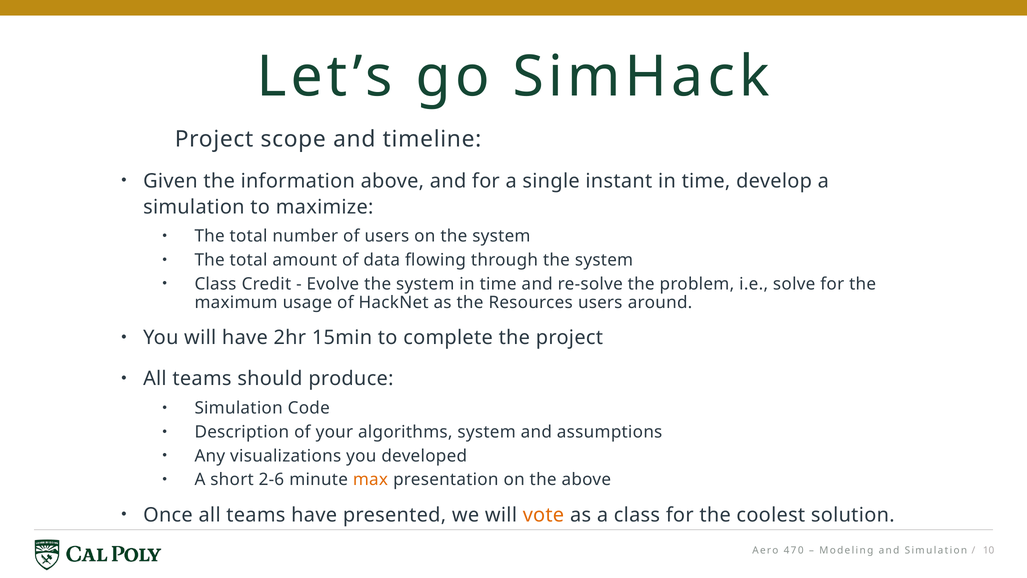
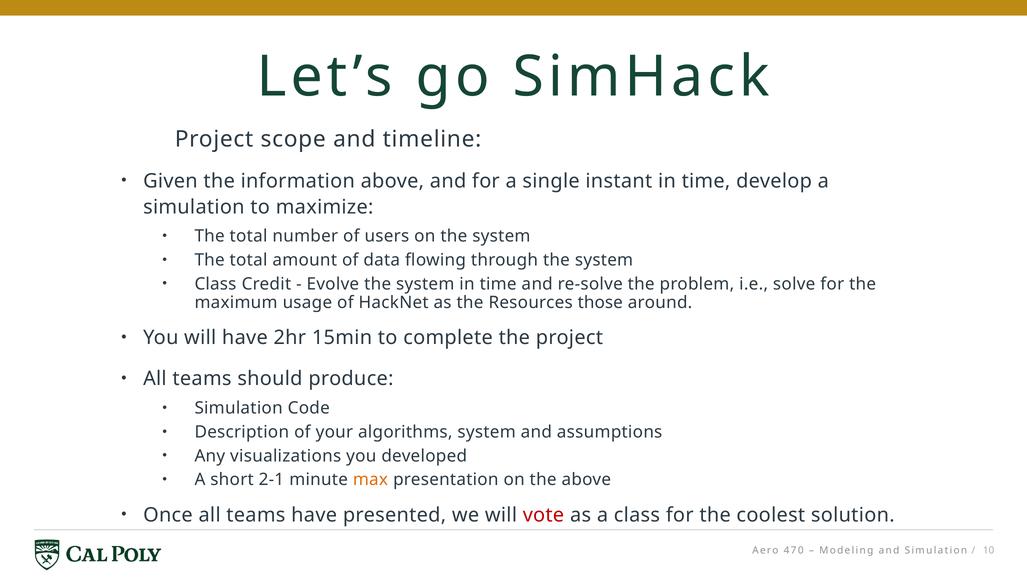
Resources users: users -> those
2-6: 2-6 -> 2-1
vote colour: orange -> red
